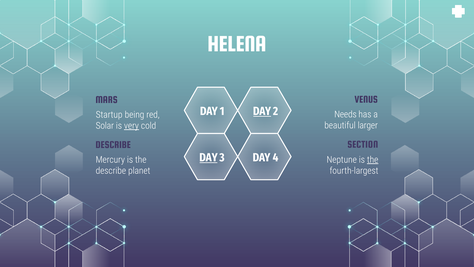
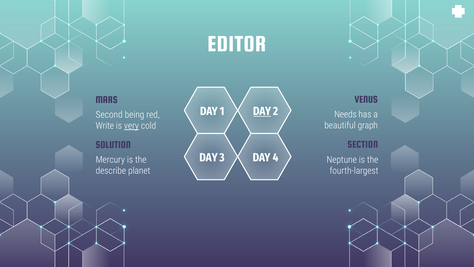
HELENA: HELENA -> EDITOR
Startup: Startup -> Second
larger: larger -> graph
Solar: Solar -> Write
DESCRIBE at (113, 144): DESCRIBE -> SOLUTION
DAY at (209, 157) underline: present -> none
the at (373, 159) underline: present -> none
